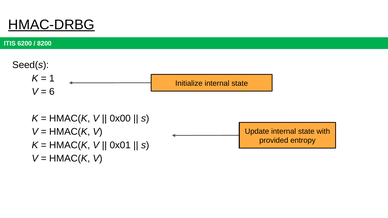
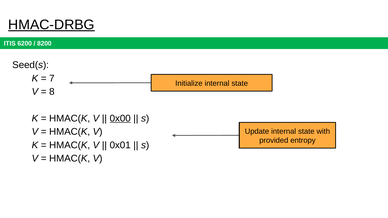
1: 1 -> 7
6: 6 -> 8
0x00 underline: none -> present
